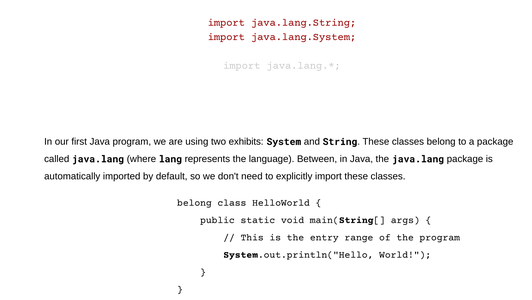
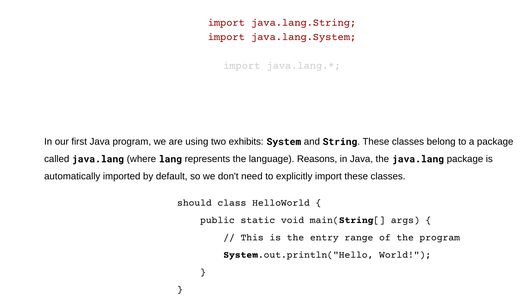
Between: Between -> Reasons
belong at (194, 202): belong -> should
